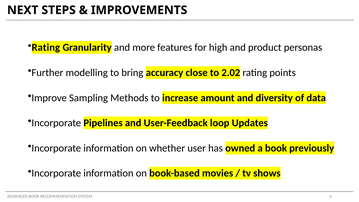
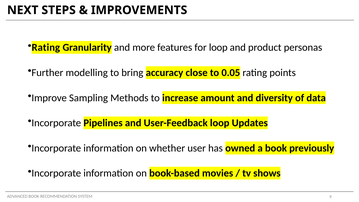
for high: high -> loop
2.02: 2.02 -> 0.05
